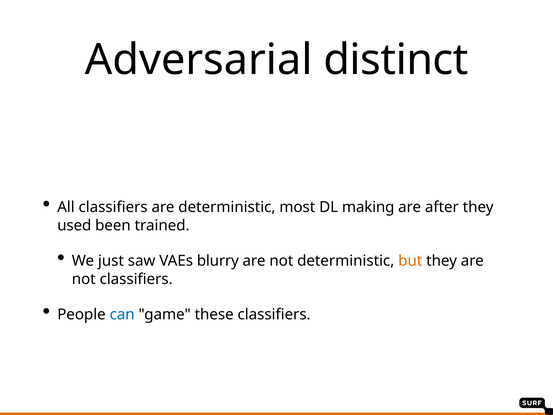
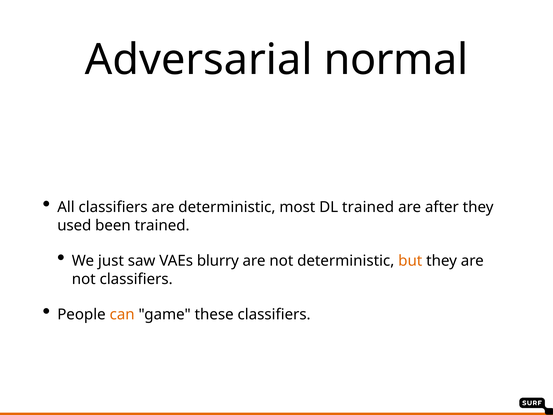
distinct: distinct -> normal
DL making: making -> trained
can colour: blue -> orange
